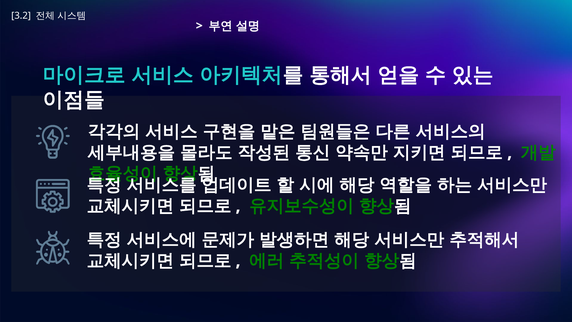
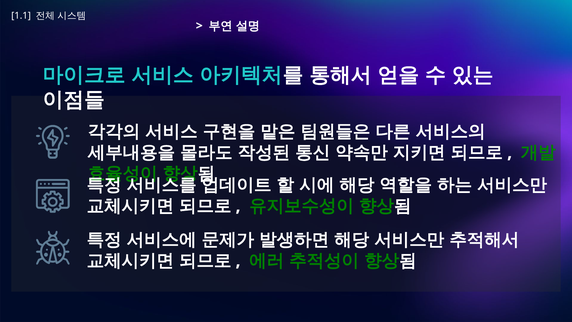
3.2: 3.2 -> 1.1
